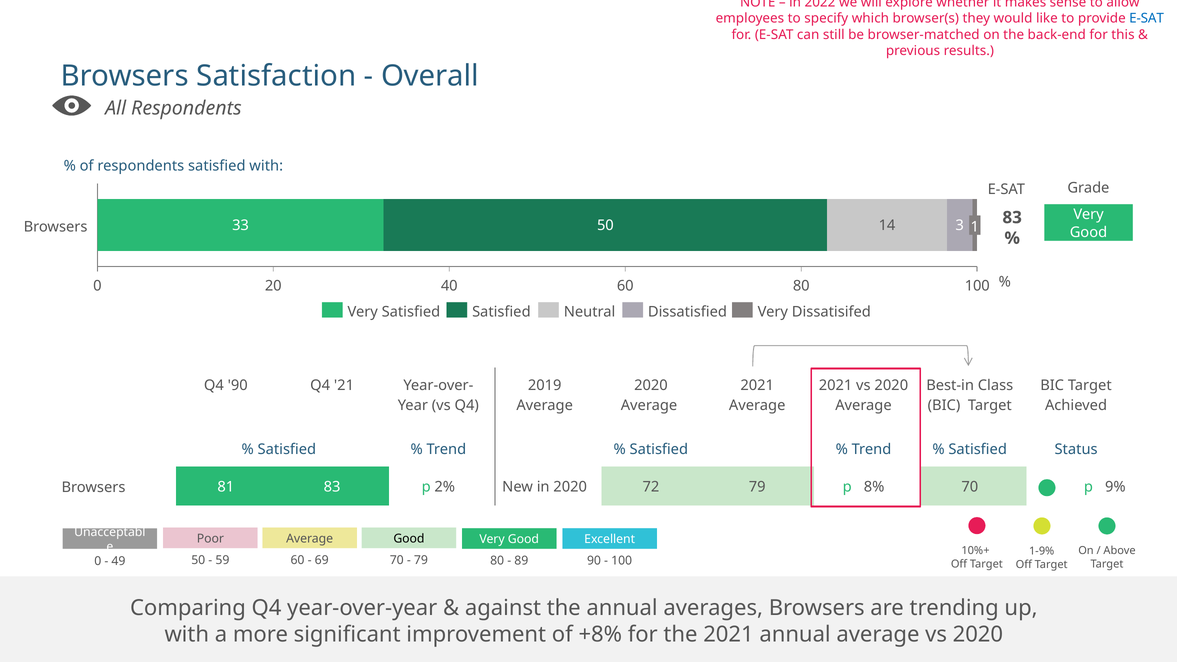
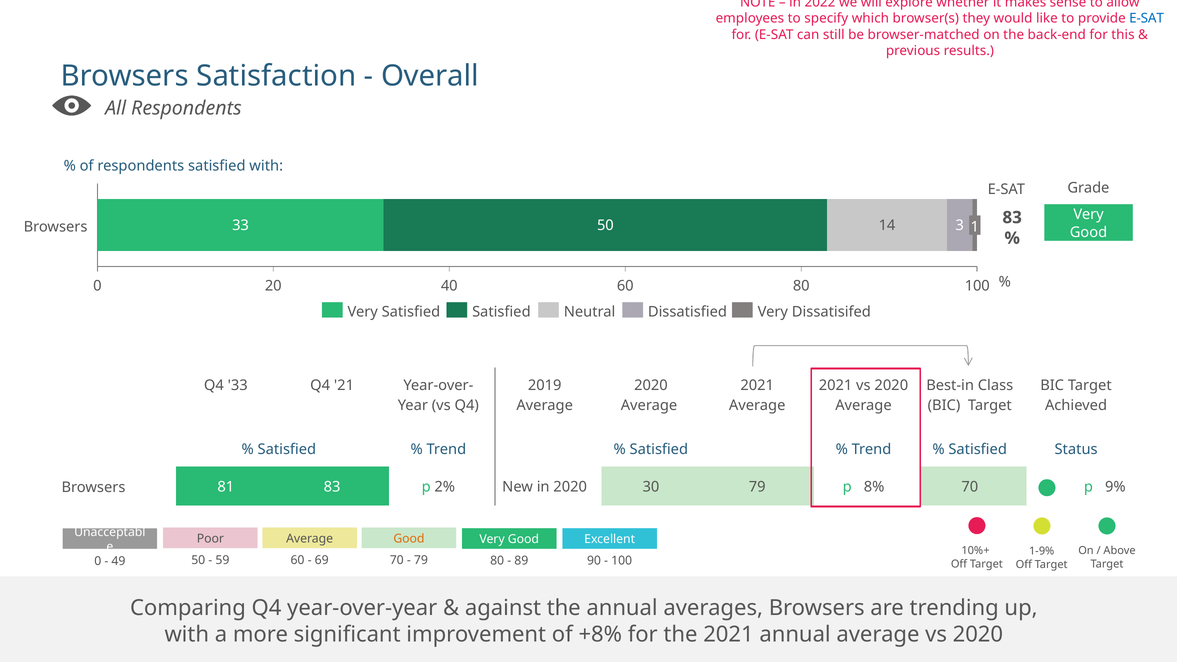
Q4 90: 90 -> 33
72: 72 -> 30
Good at (409, 539) colour: black -> orange
